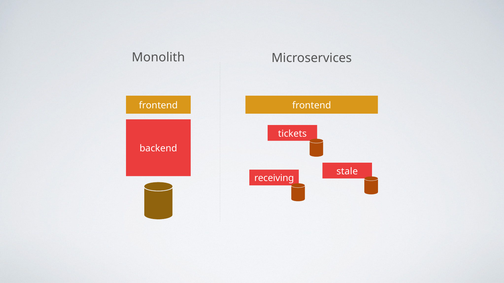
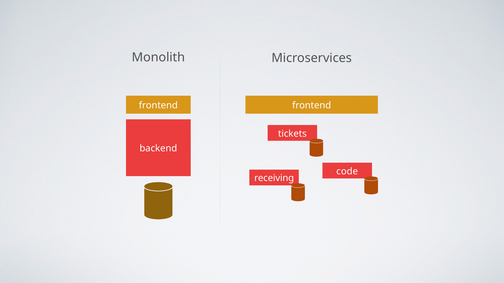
stale: stale -> code
